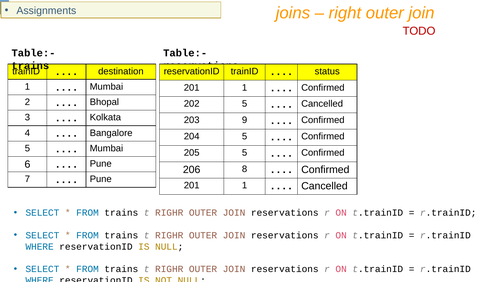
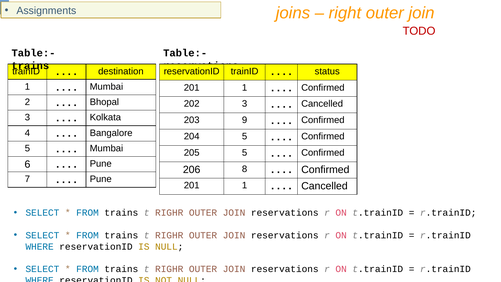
202 5: 5 -> 3
